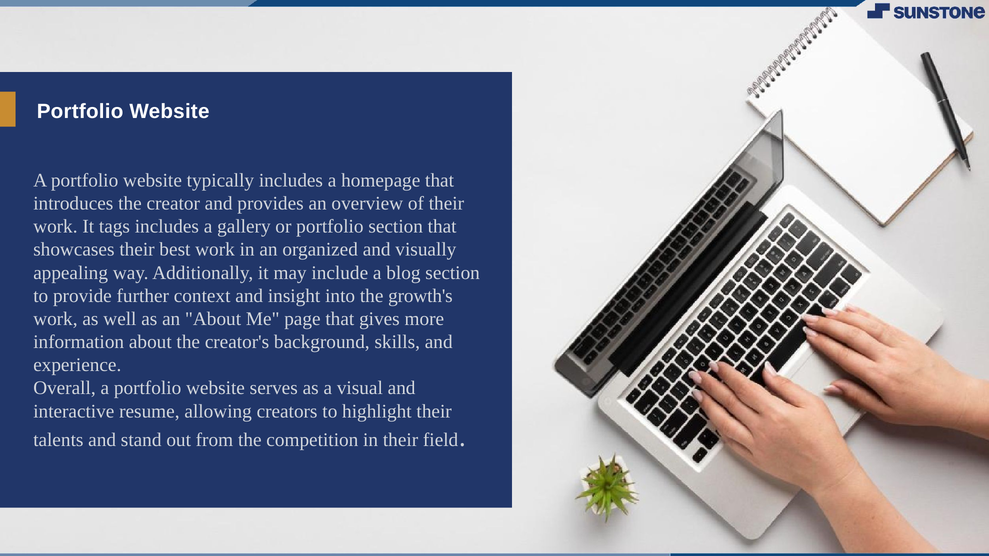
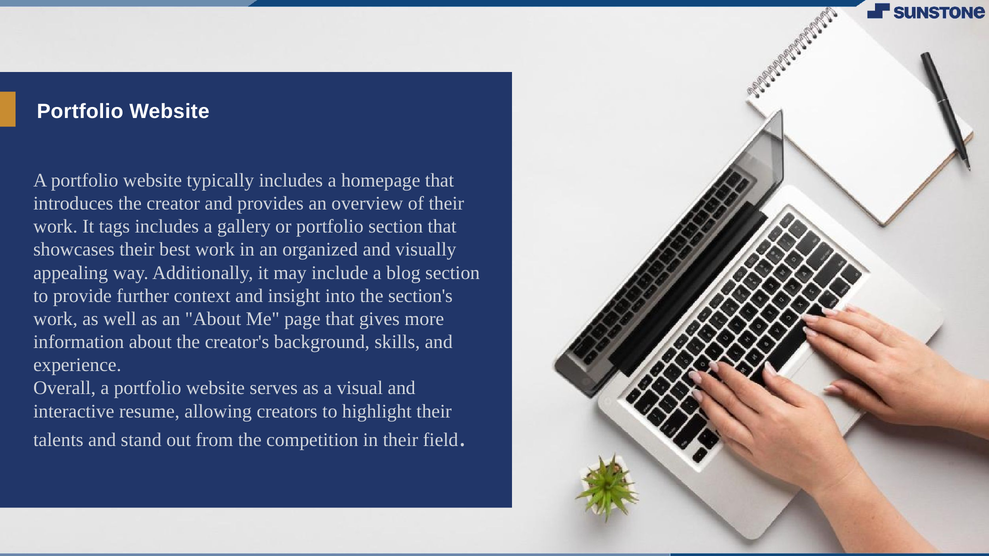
growth's: growth's -> section's
